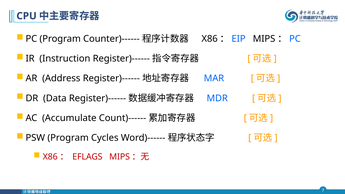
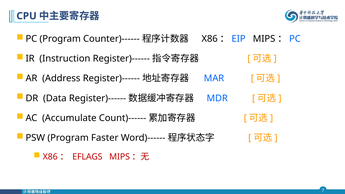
Cycles: Cycles -> Faster
